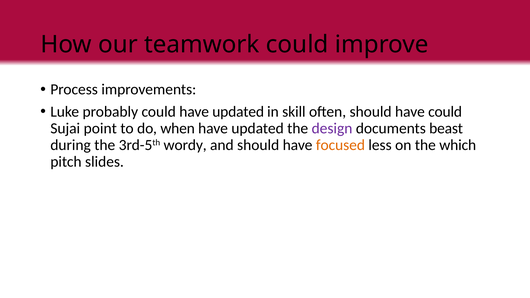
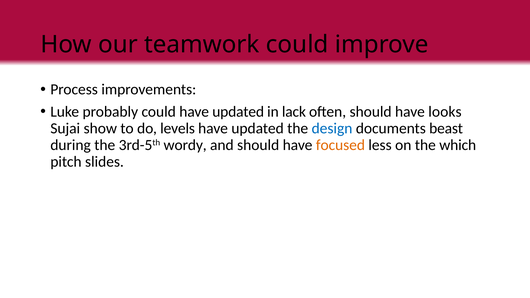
skill: skill -> lack
have could: could -> looks
point: point -> show
when: when -> levels
design colour: purple -> blue
